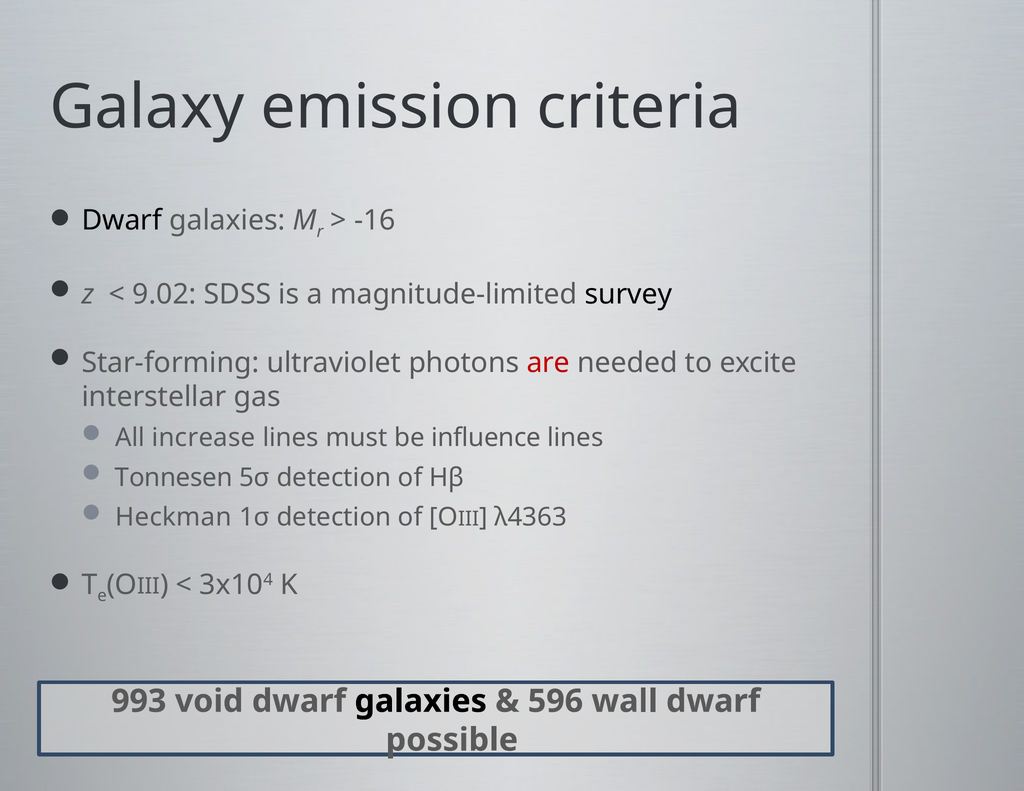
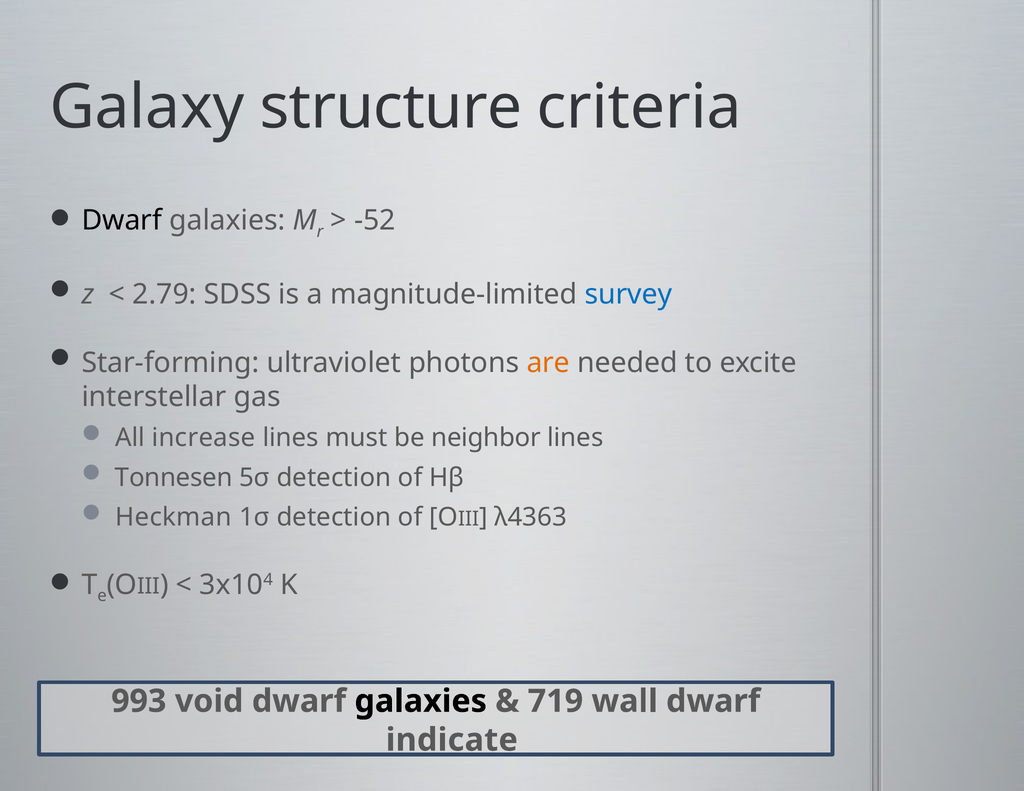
emission: emission -> structure
-16: -16 -> -52
9.02: 9.02 -> 2.79
survey colour: black -> blue
are colour: red -> orange
influence: influence -> neighbor
596: 596 -> 719
possible: possible -> indicate
